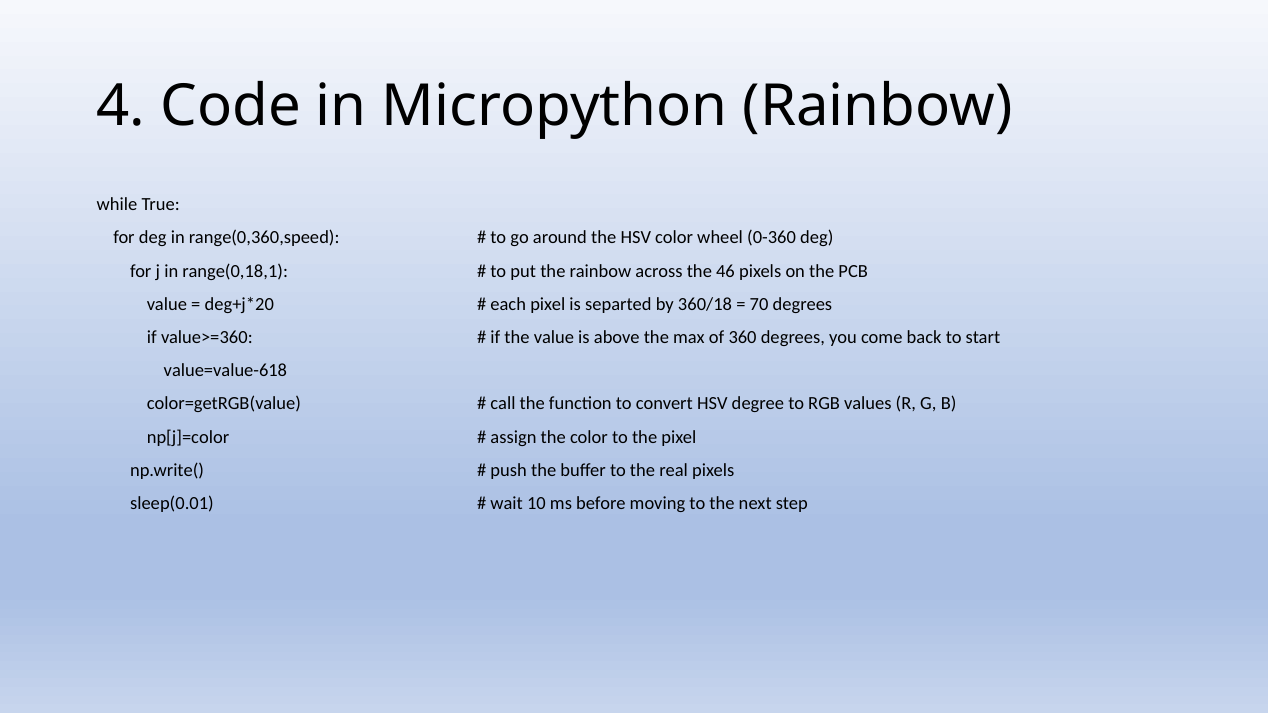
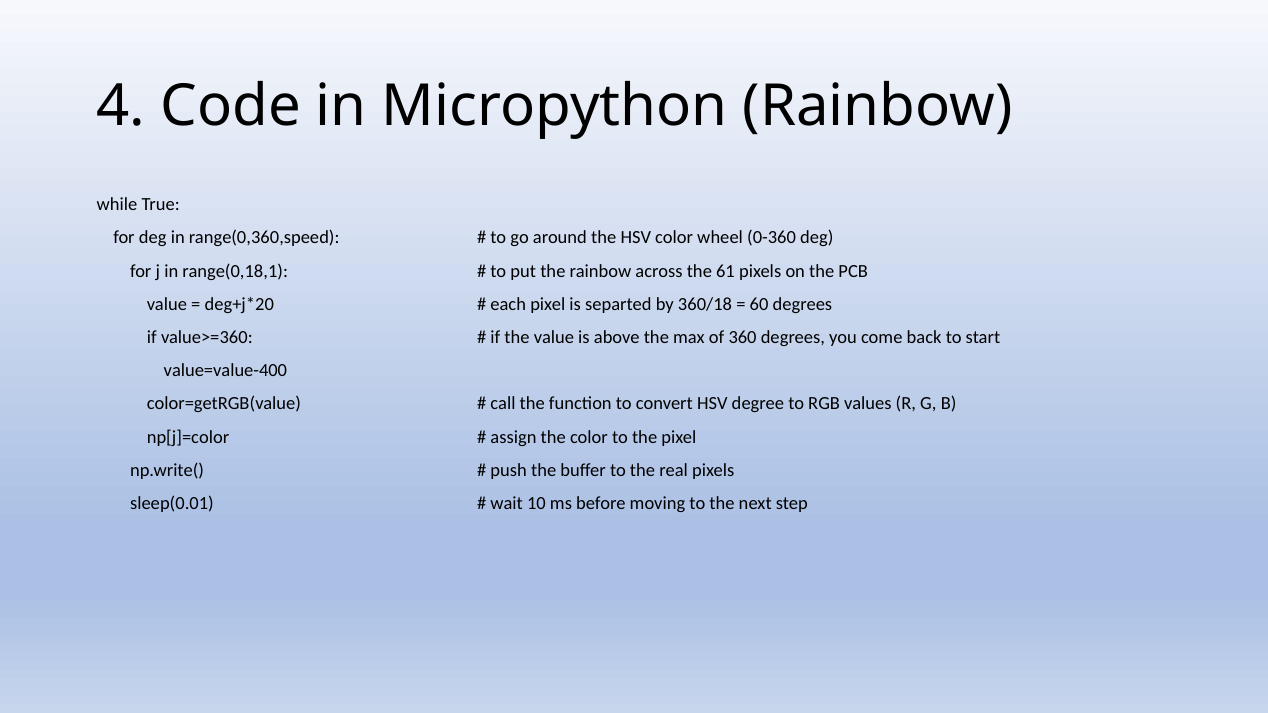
46: 46 -> 61
70: 70 -> 60
value=value-618: value=value-618 -> value=value-400
